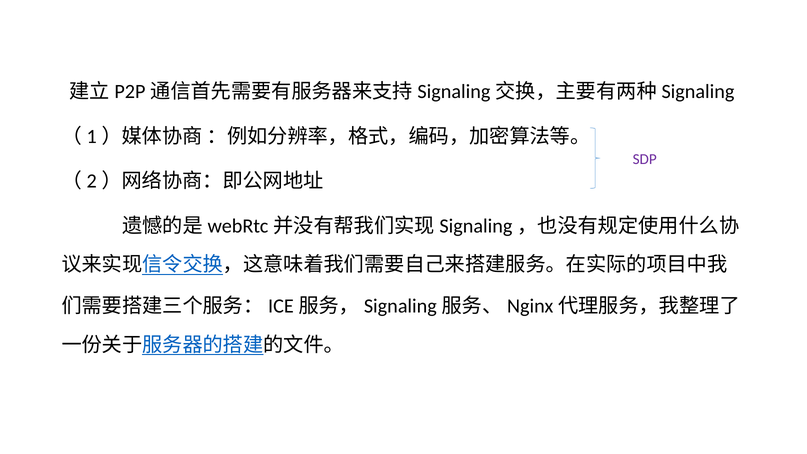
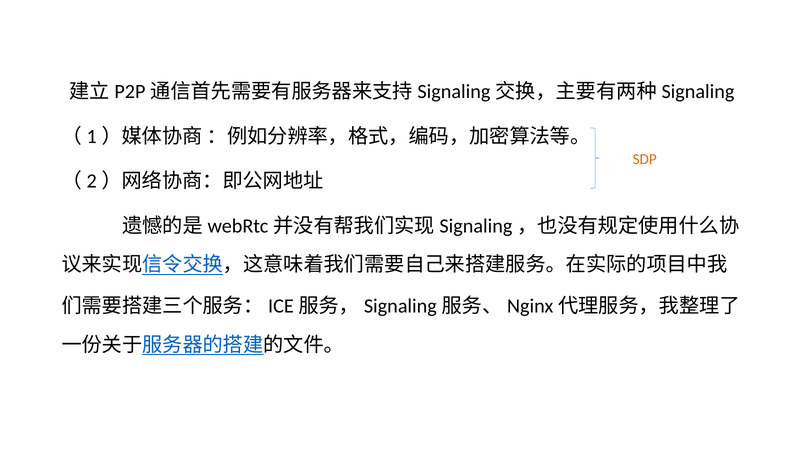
SDP colour: purple -> orange
